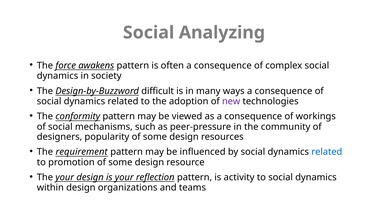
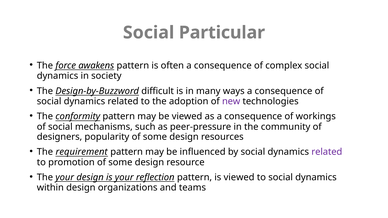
Analyzing: Analyzing -> Particular
related at (327, 152) colour: blue -> purple
is activity: activity -> viewed
